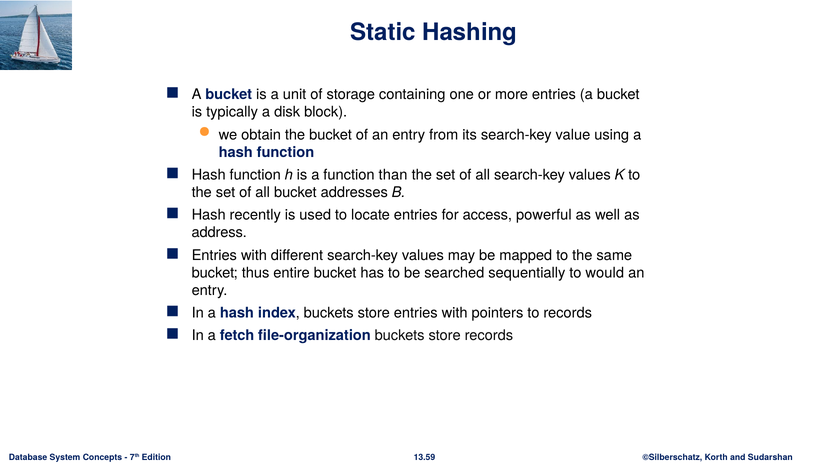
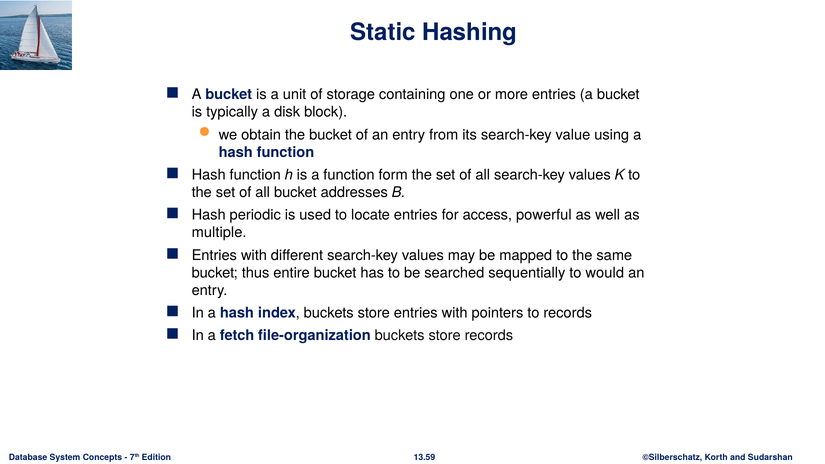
than: than -> form
recently: recently -> periodic
address: address -> multiple
